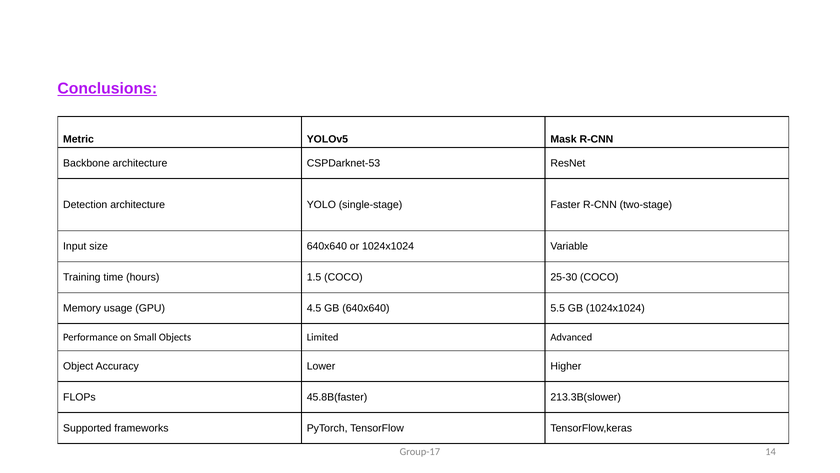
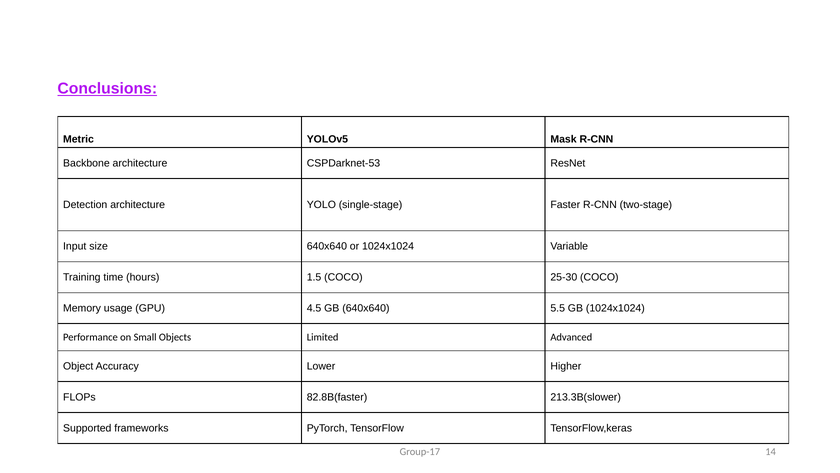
45.8B(faster: 45.8B(faster -> 82.8B(faster
